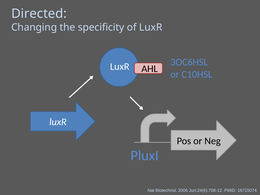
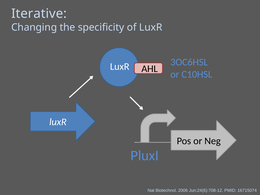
Directed: Directed -> Iterative
